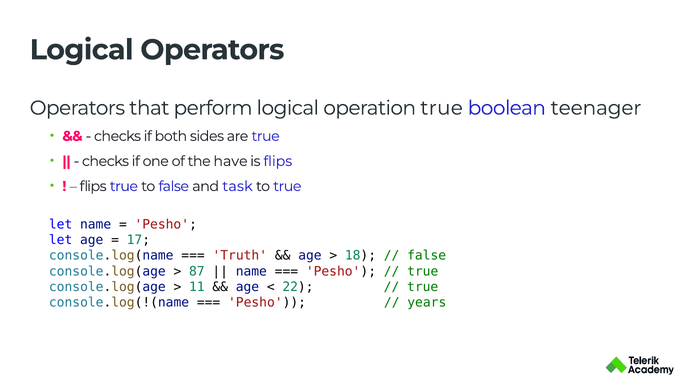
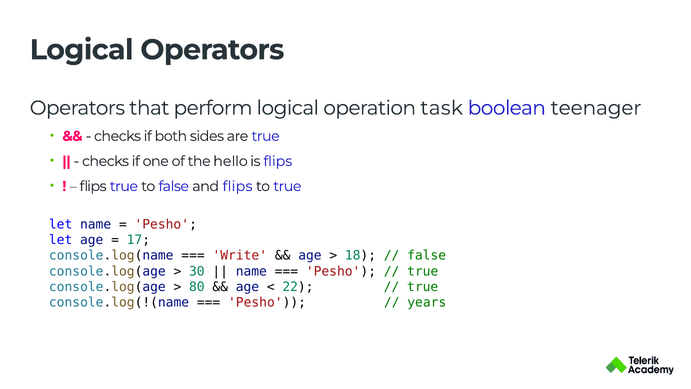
operation true: true -> task
have: have -> hello
and task: task -> flips
Truth: Truth -> Write
87: 87 -> 30
11: 11 -> 80
